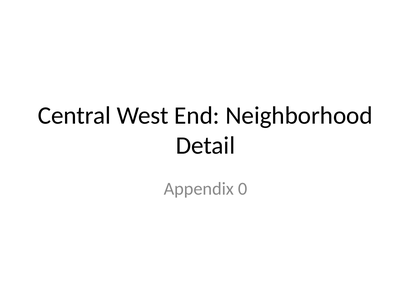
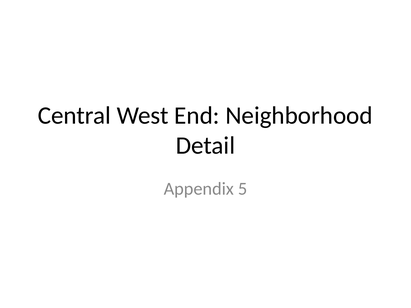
0: 0 -> 5
